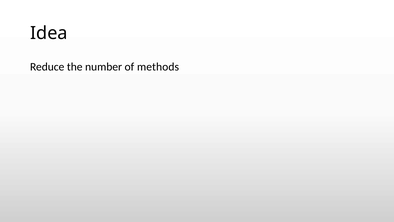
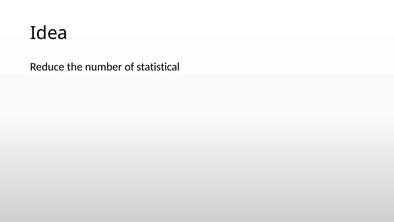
methods: methods -> statistical
